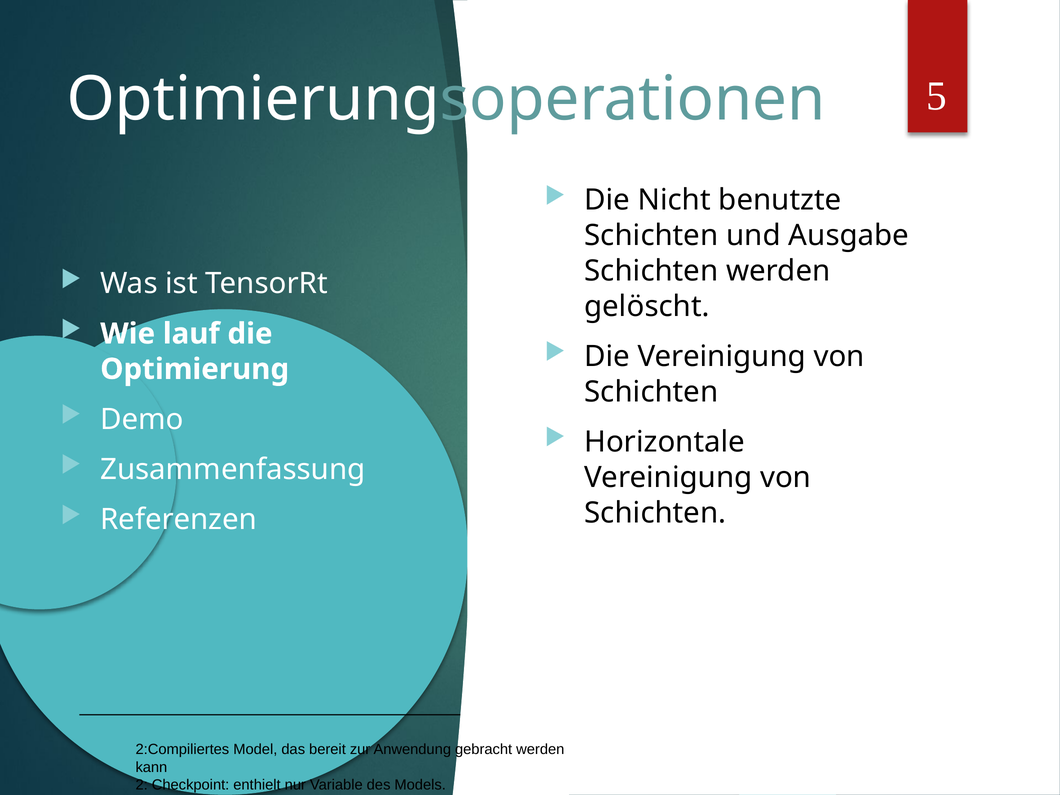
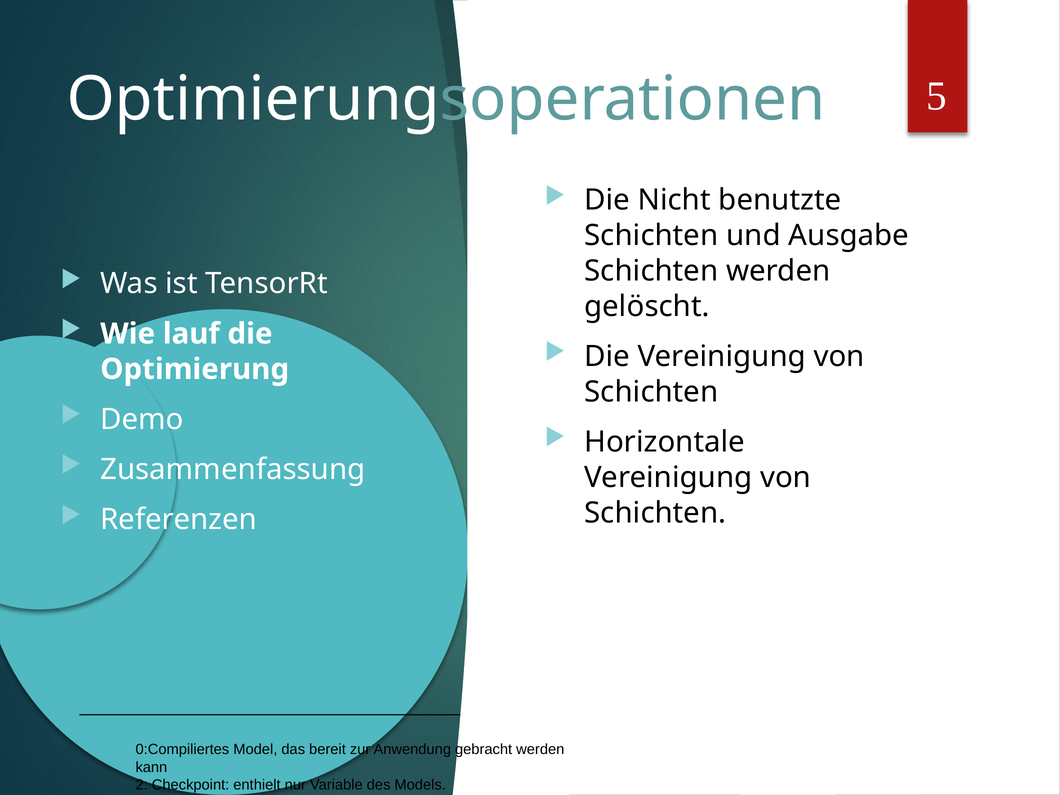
2:Compiliertes: 2:Compiliertes -> 0:Compiliertes
